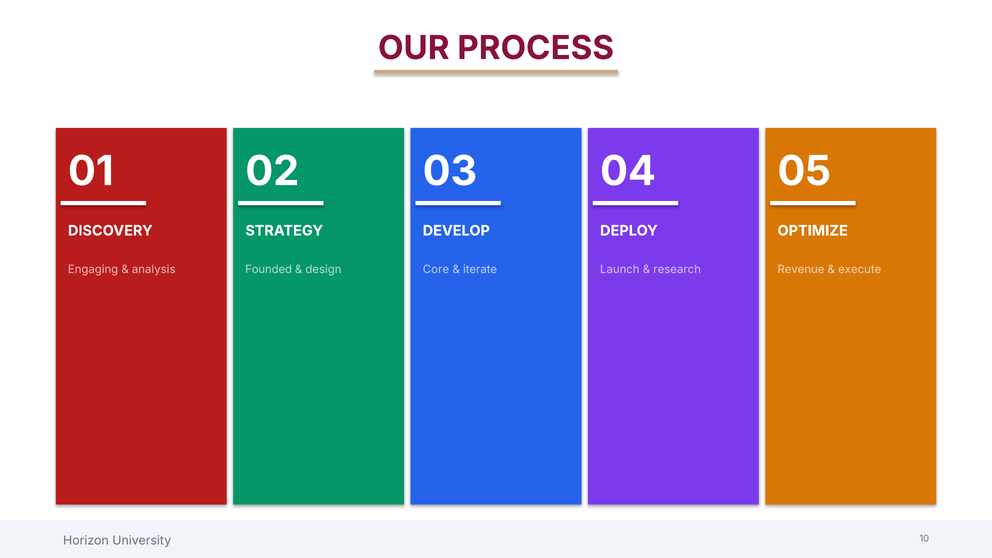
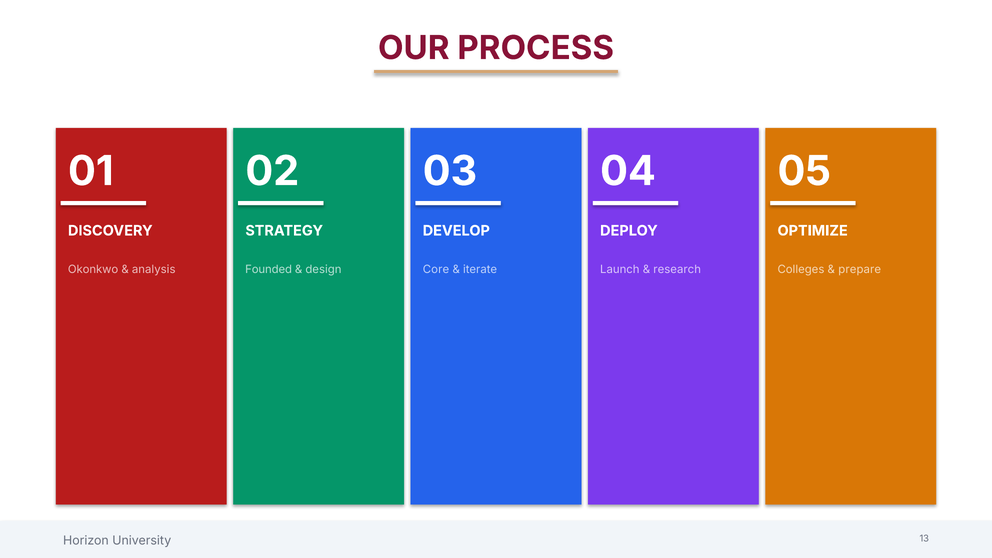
Engaging: Engaging -> Okonkwo
Revenue: Revenue -> Colleges
execute: execute -> prepare
10: 10 -> 13
